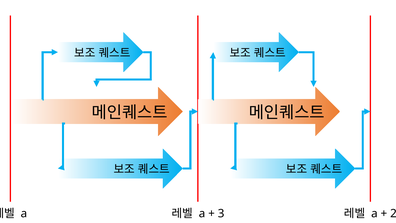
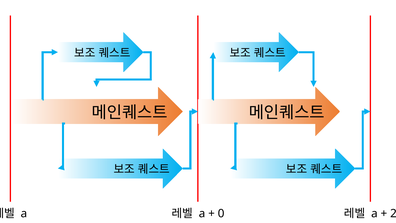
3: 3 -> 0
